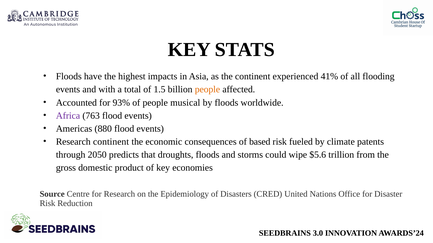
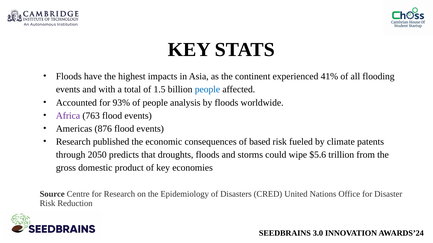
people at (207, 90) colour: orange -> blue
musical: musical -> analysis
880: 880 -> 876
Research continent: continent -> published
